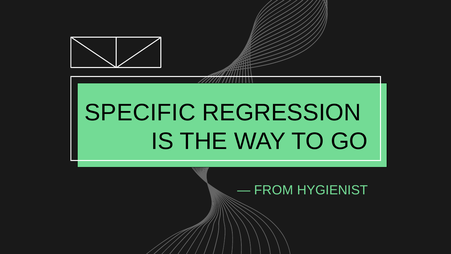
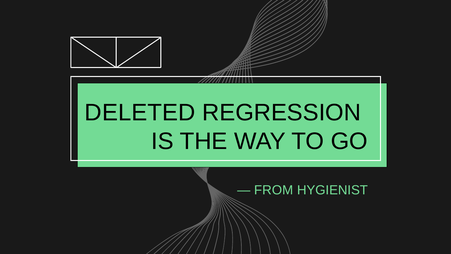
SPECIFIC: SPECIFIC -> DELETED
